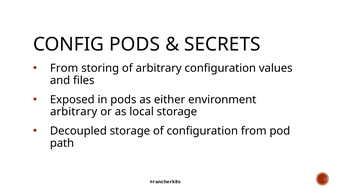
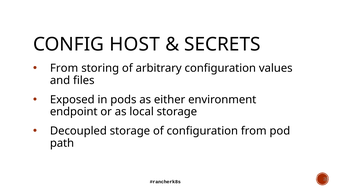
CONFIG PODS: PODS -> HOST
arbitrary at (74, 112): arbitrary -> endpoint
